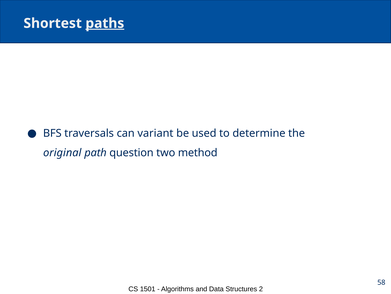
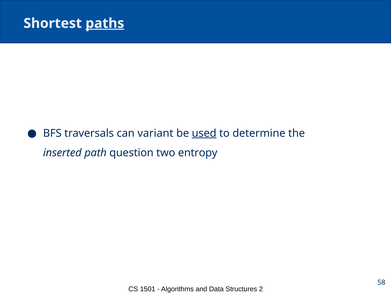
used underline: none -> present
original: original -> inserted
method: method -> entropy
